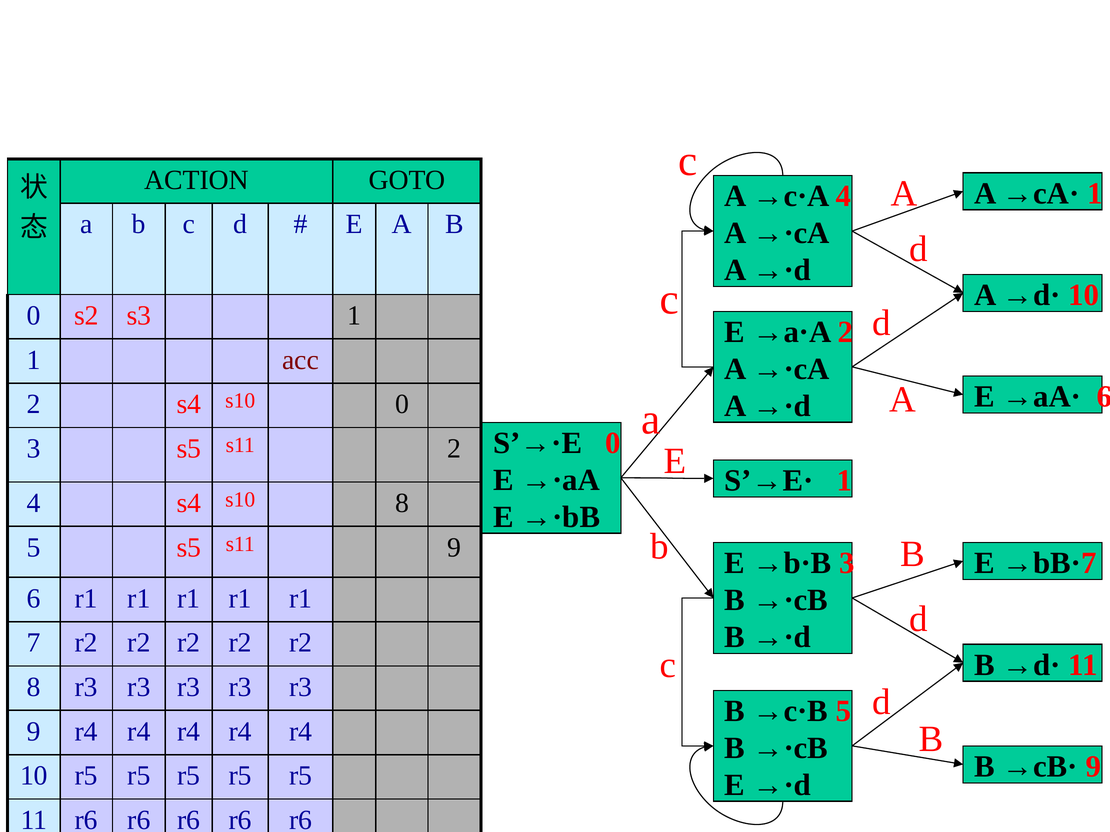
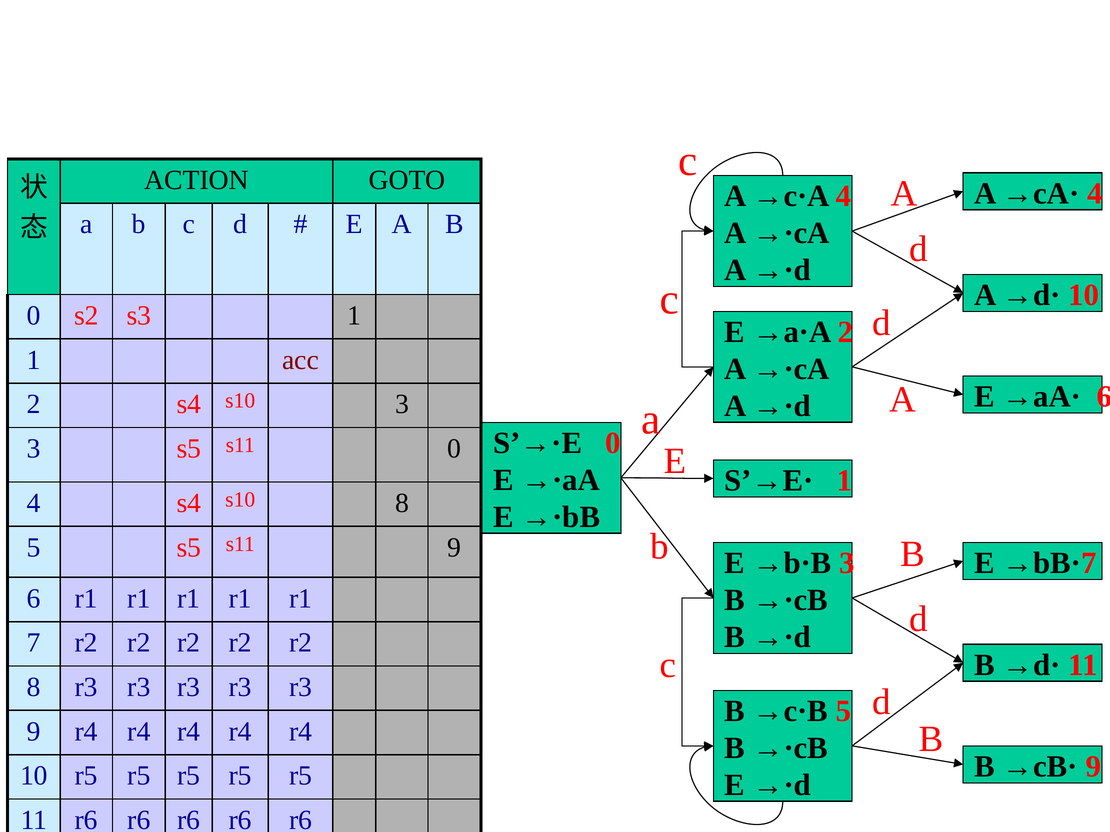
→cA· 1: 1 -> 4
s10 0: 0 -> 3
s11 2: 2 -> 0
